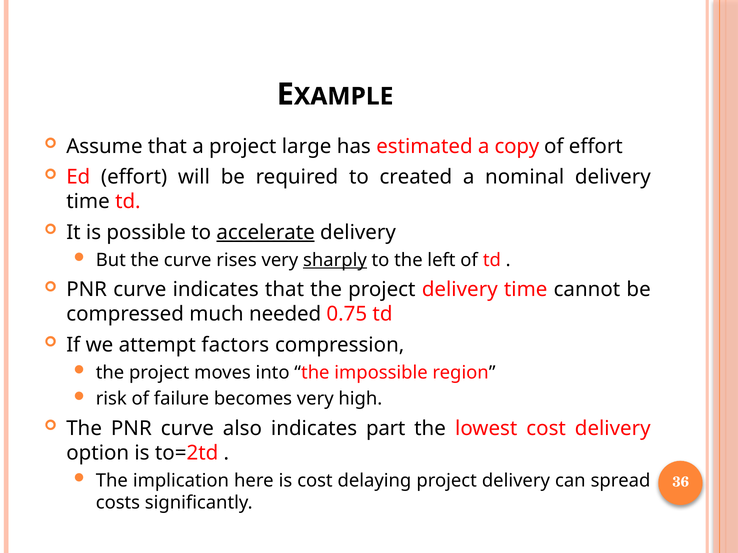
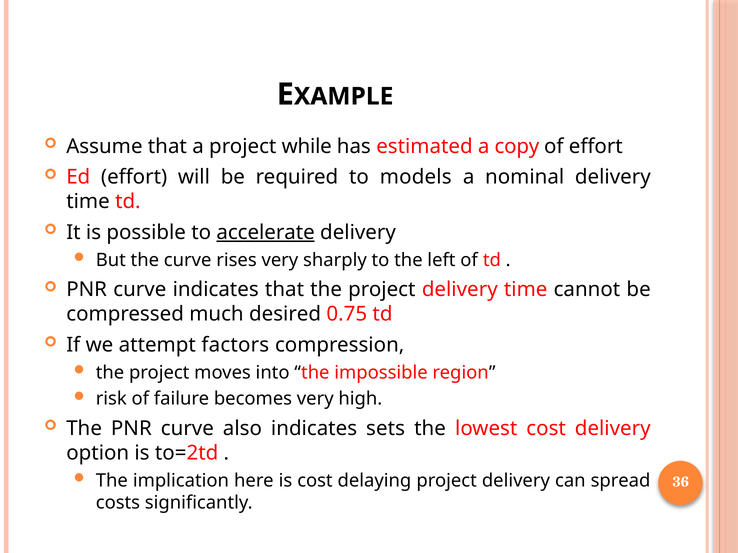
large: large -> while
created: created -> models
sharply underline: present -> none
needed: needed -> desired
part: part -> sets
